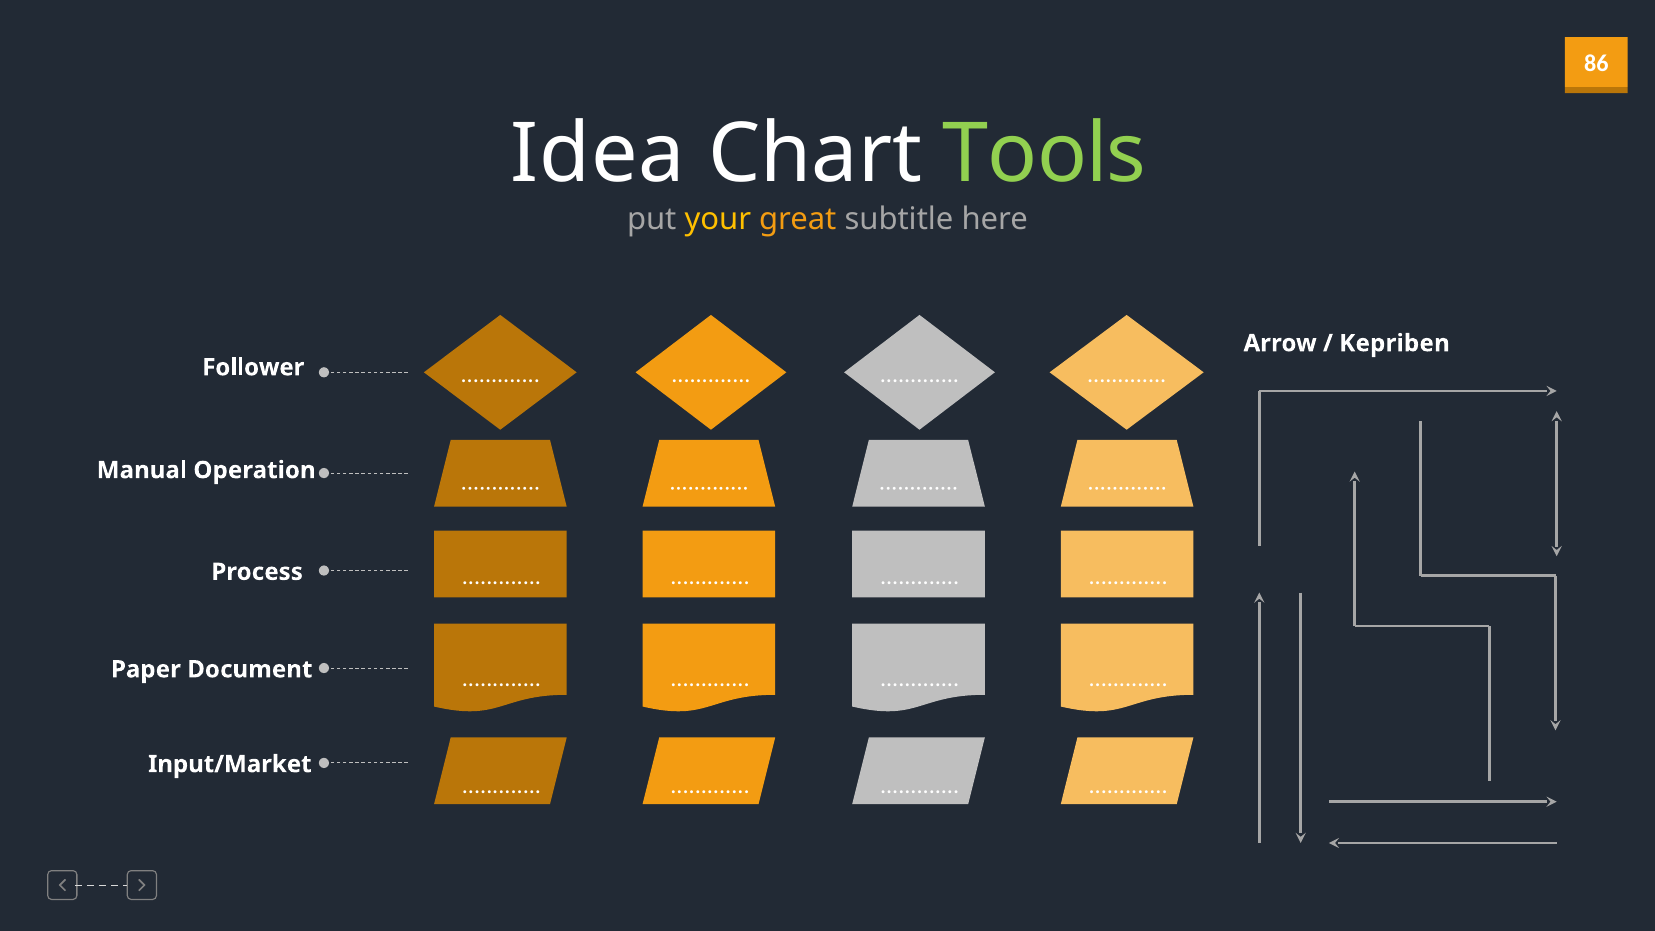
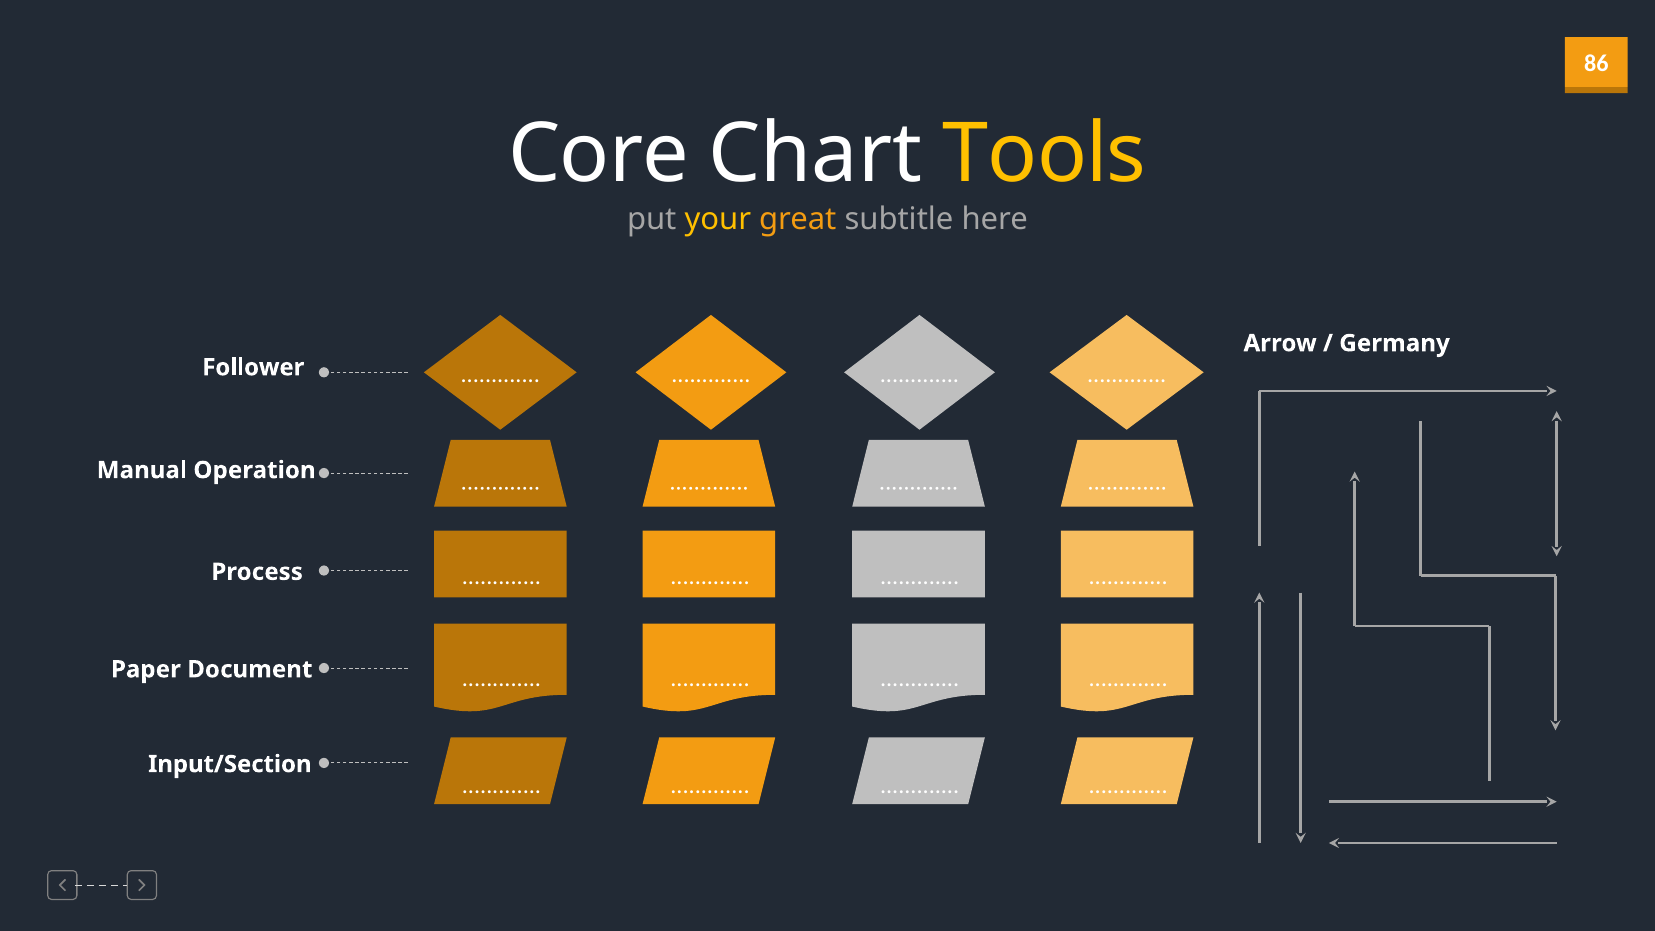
Idea: Idea -> Core
Tools colour: light green -> yellow
Kepriben: Kepriben -> Germany
Input/Market: Input/Market -> Input/Section
